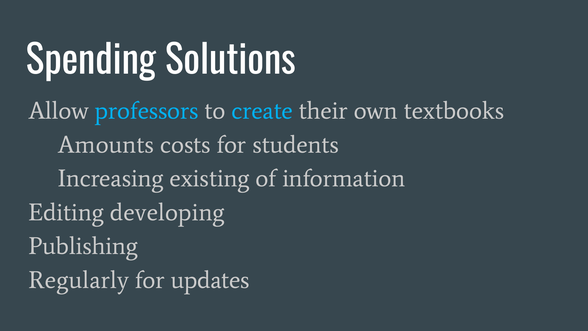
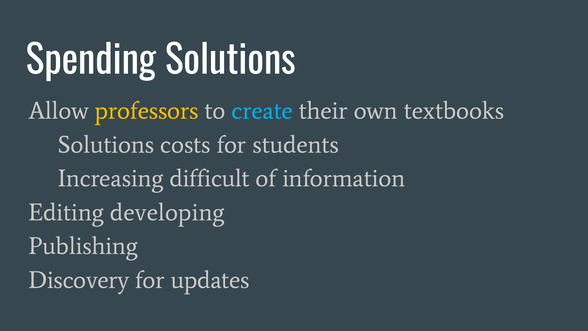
professors colour: light blue -> yellow
Amounts at (106, 145): Amounts -> Solutions
existing: existing -> difficult
Regularly: Regularly -> Discovery
